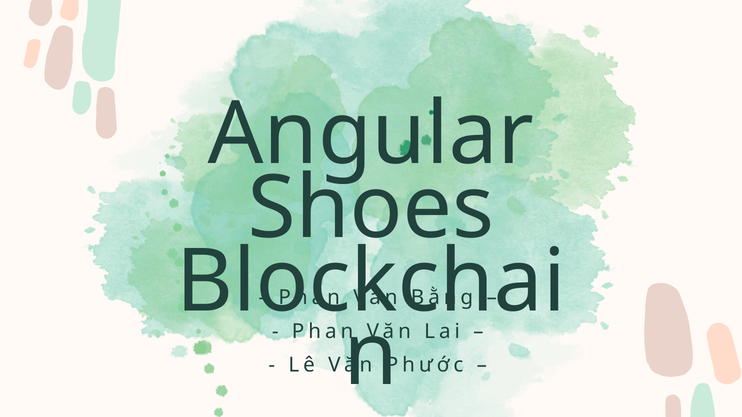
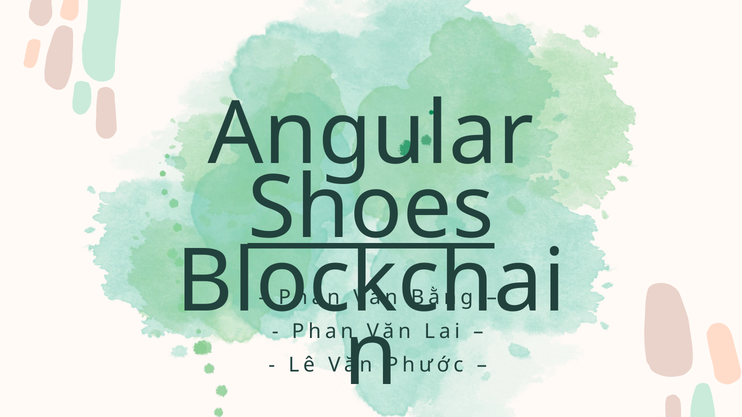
Shoes underline: none -> present
